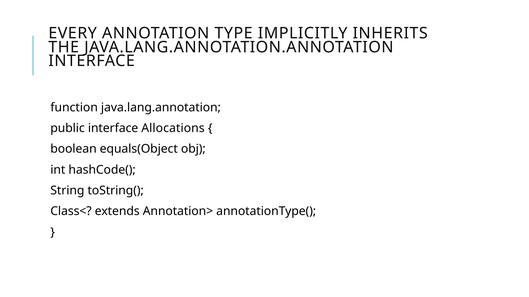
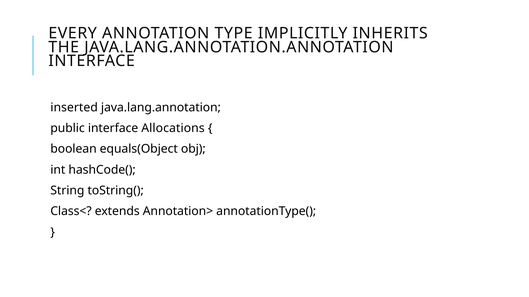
function: function -> inserted
